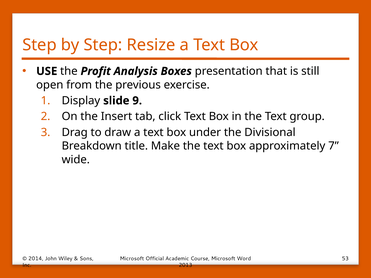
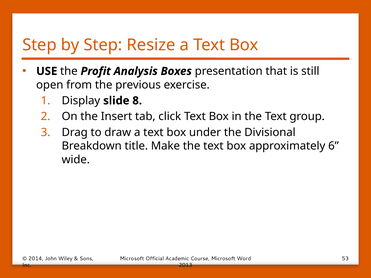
9: 9 -> 8
7: 7 -> 6
